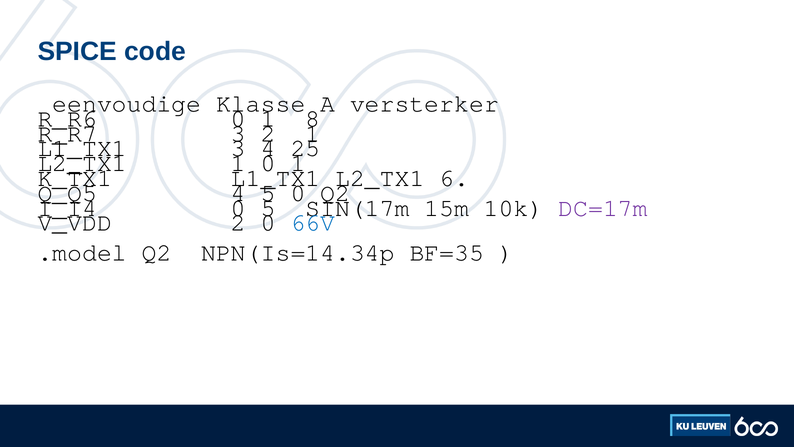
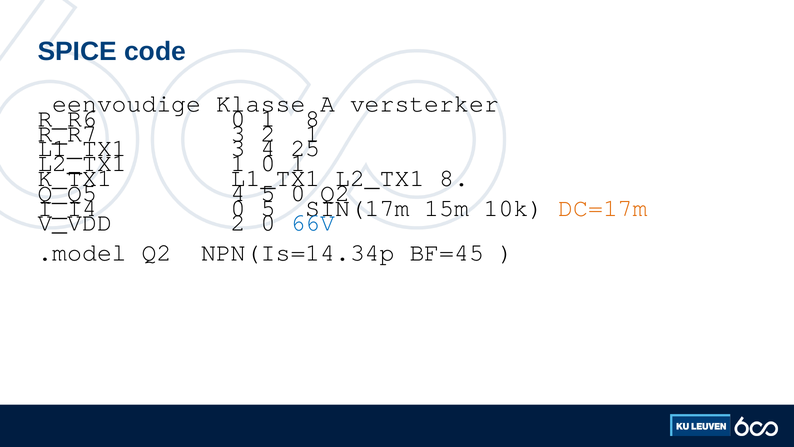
L2_TX1 6: 6 -> 8
DC=17m colour: purple -> orange
BF=35: BF=35 -> BF=45
